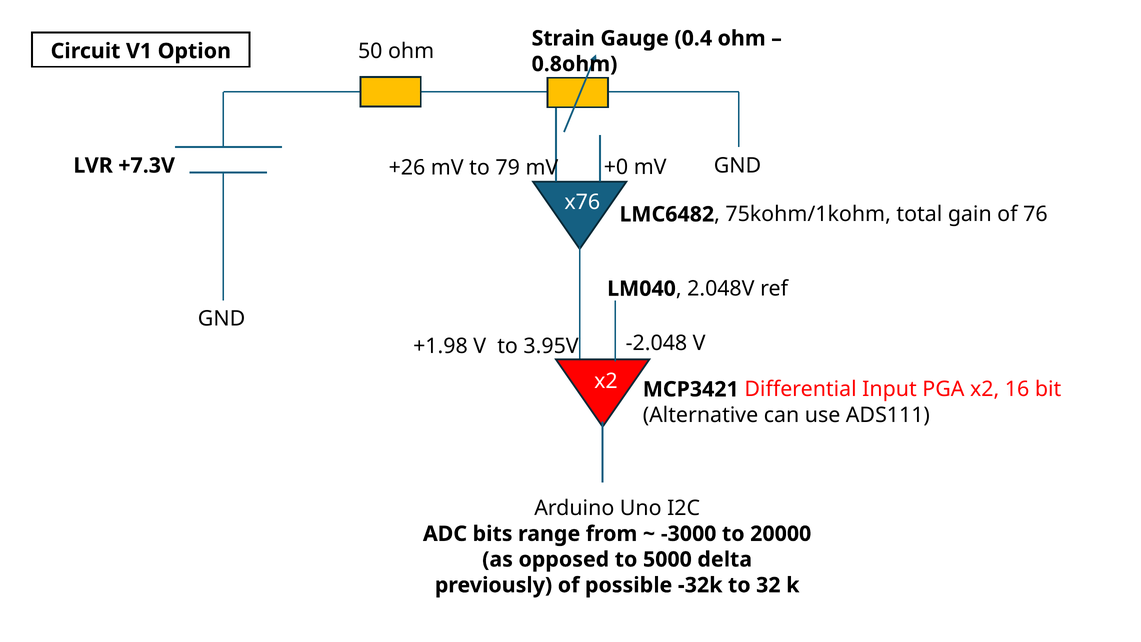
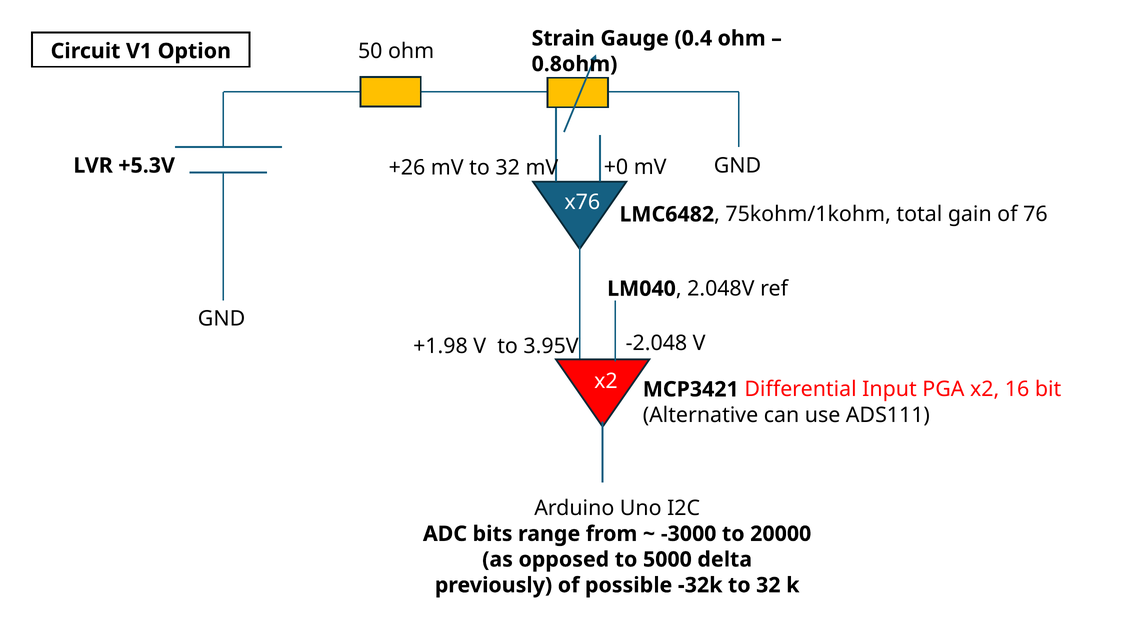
mV to 79: 79 -> 32
+7.3V: +7.3V -> +5.3V
